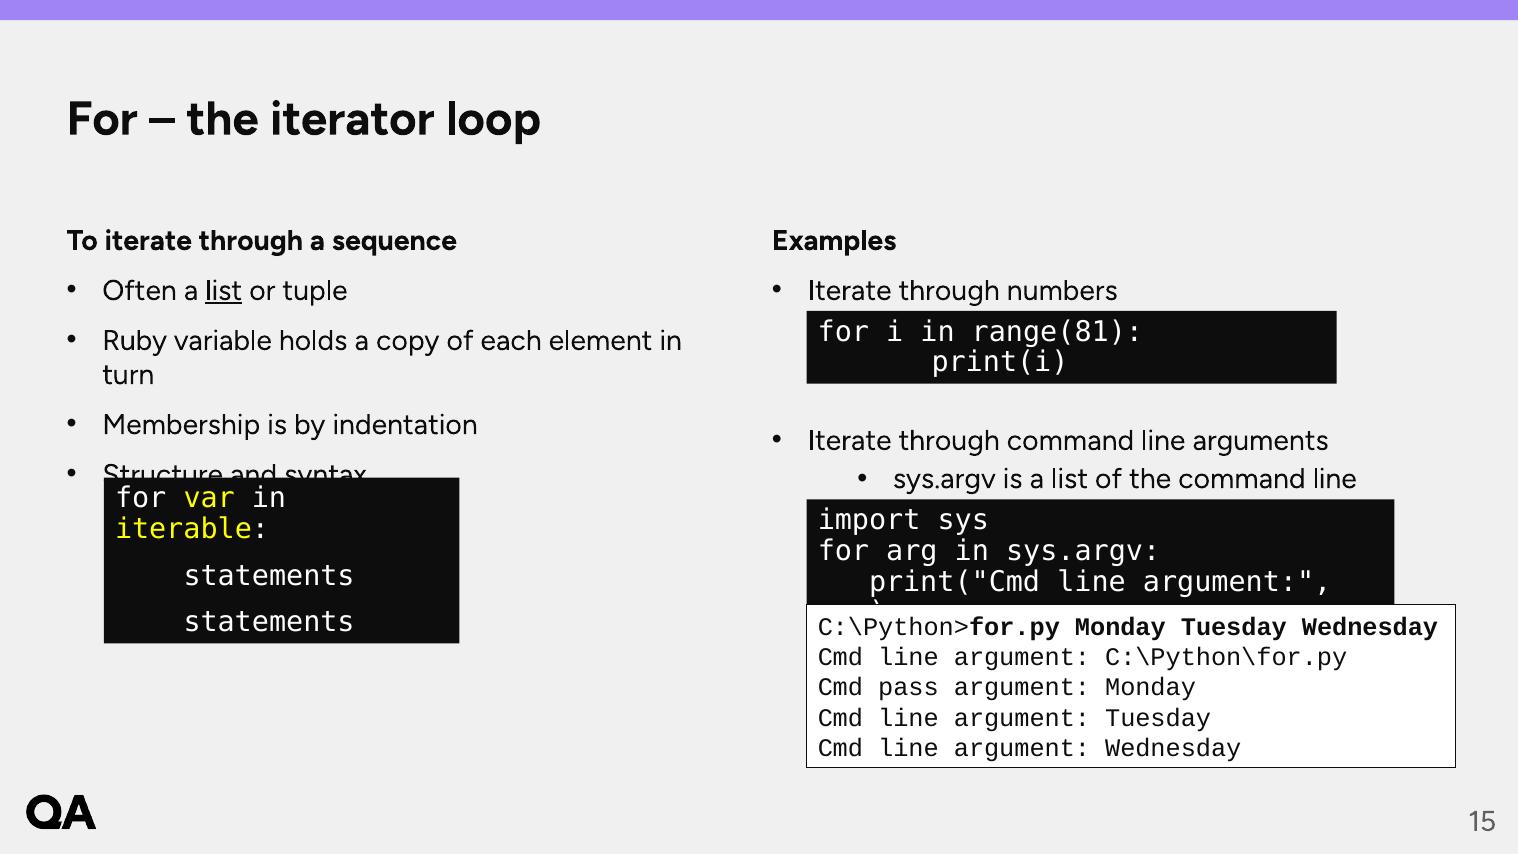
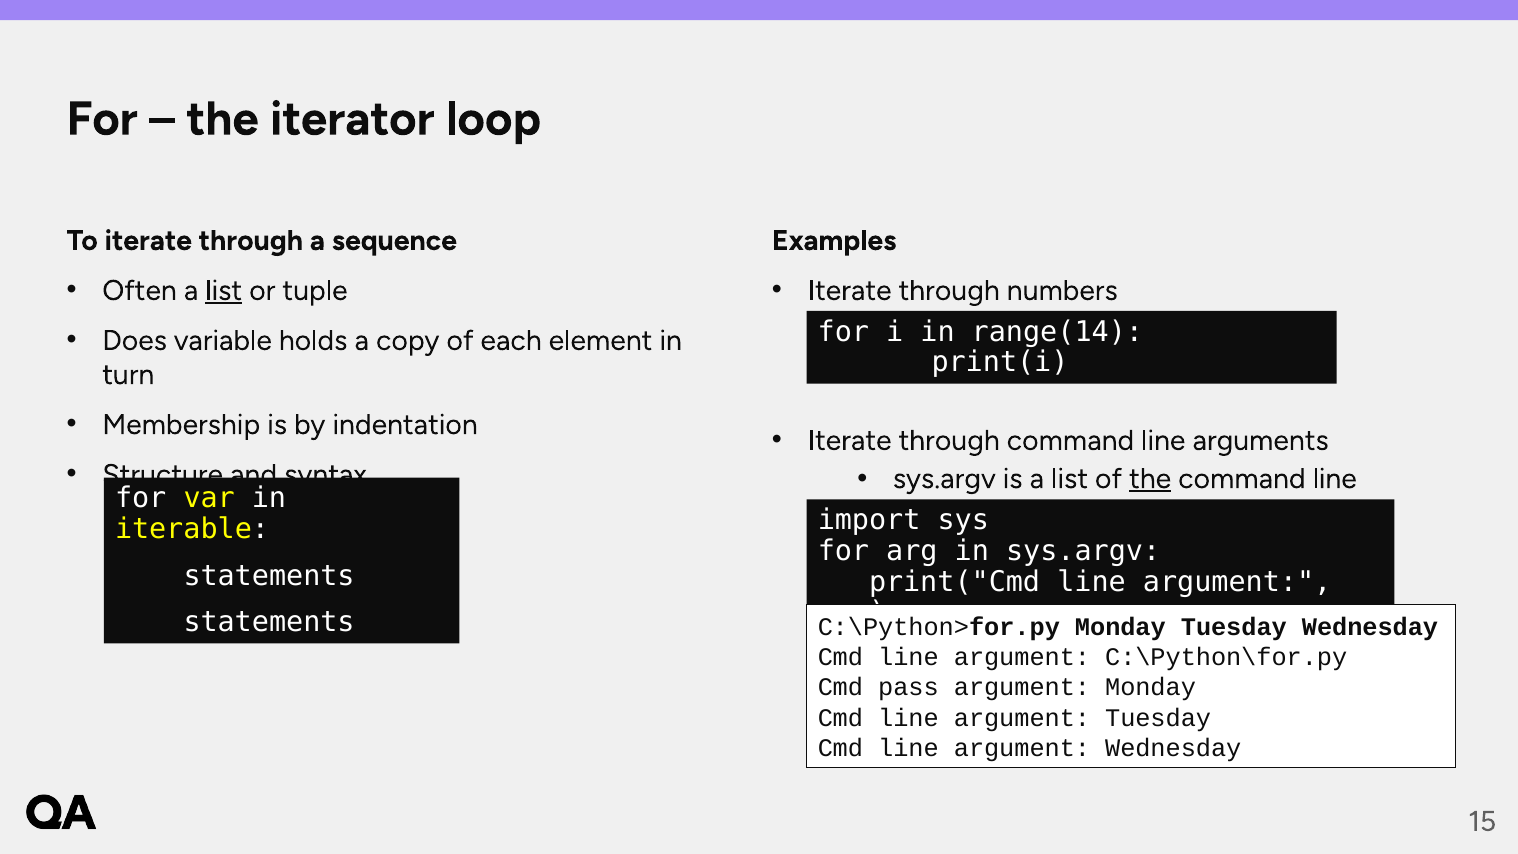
range(81: range(81 -> range(14
Ruby: Ruby -> Does
the at (1150, 479) underline: none -> present
